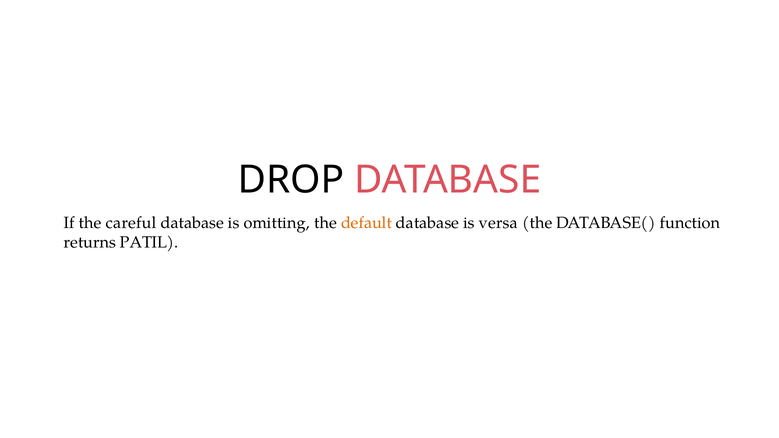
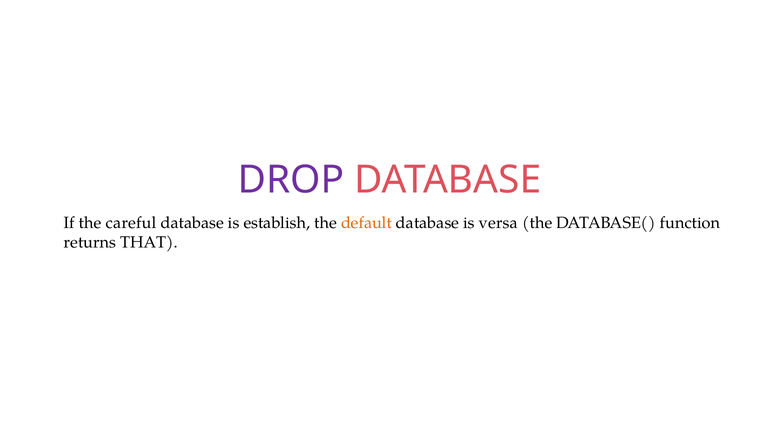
DROP colour: black -> purple
omitting: omitting -> establish
PATIL: PATIL -> THAT
